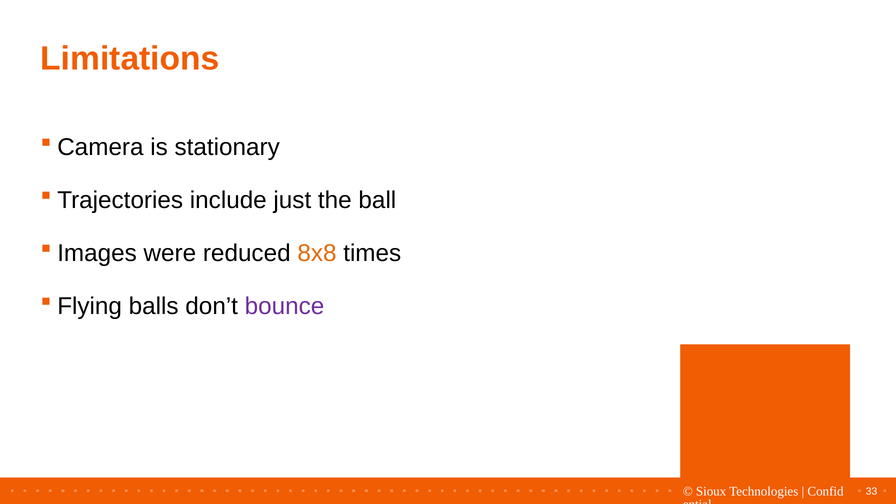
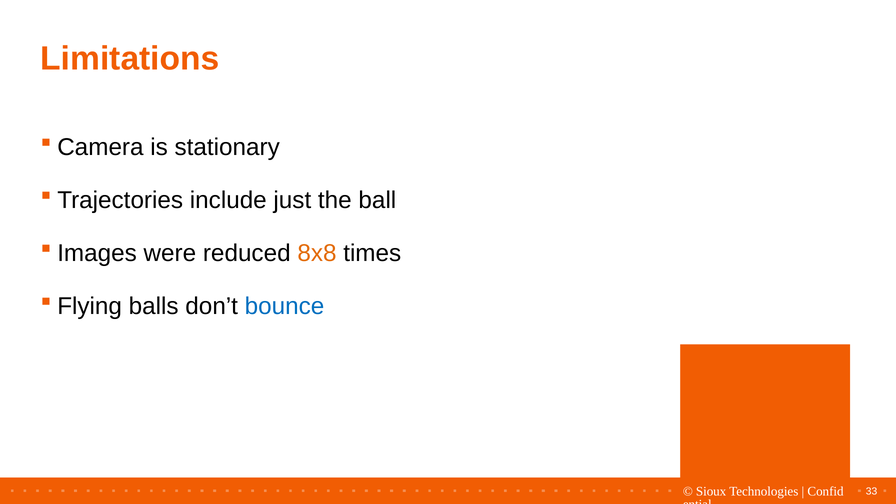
bounce colour: purple -> blue
